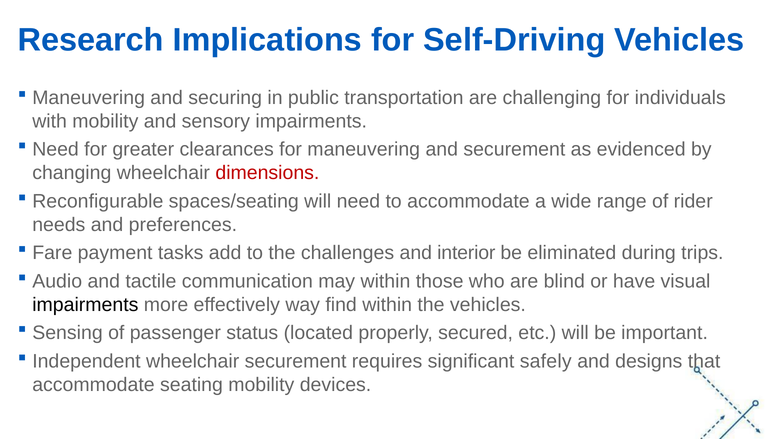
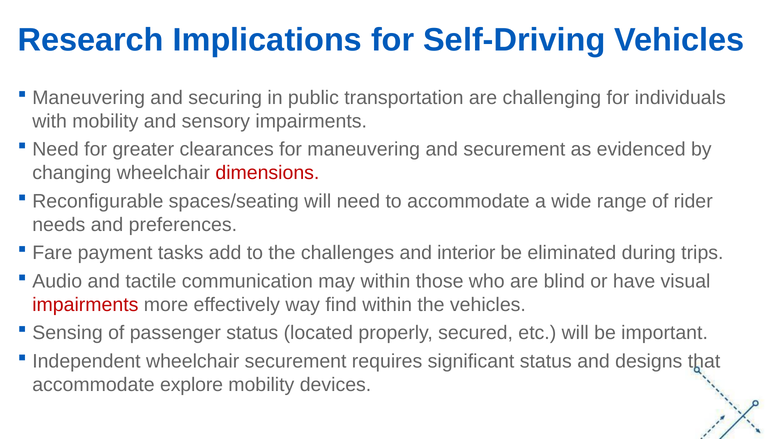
impairments at (85, 305) colour: black -> red
significant safely: safely -> status
seating: seating -> explore
